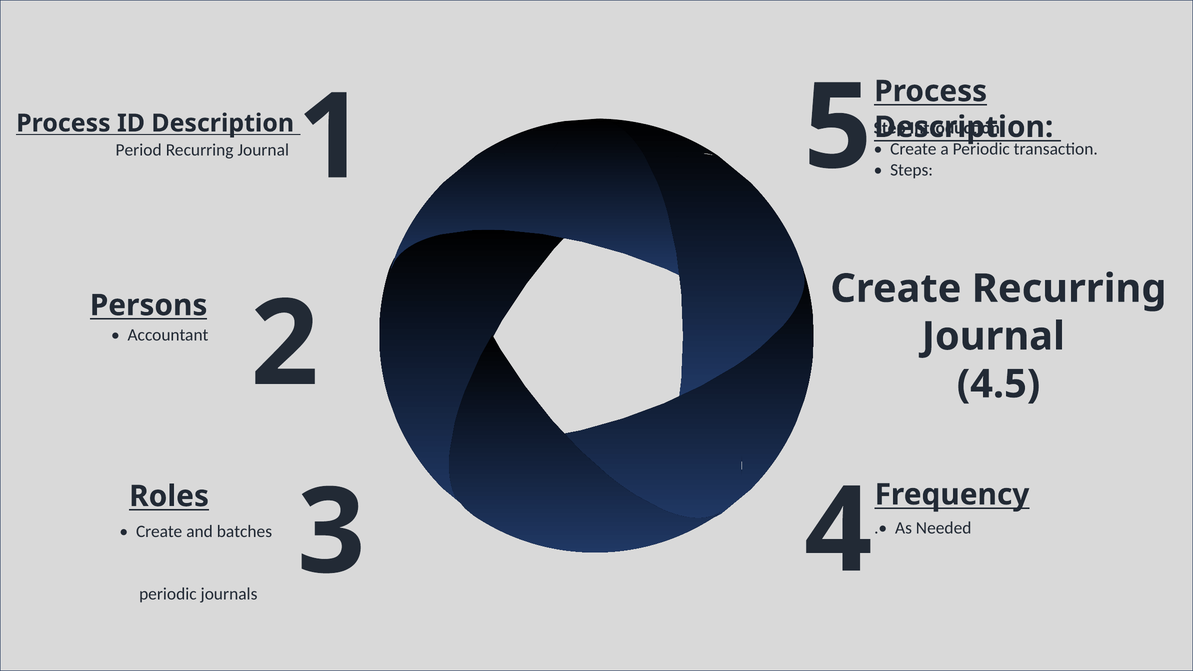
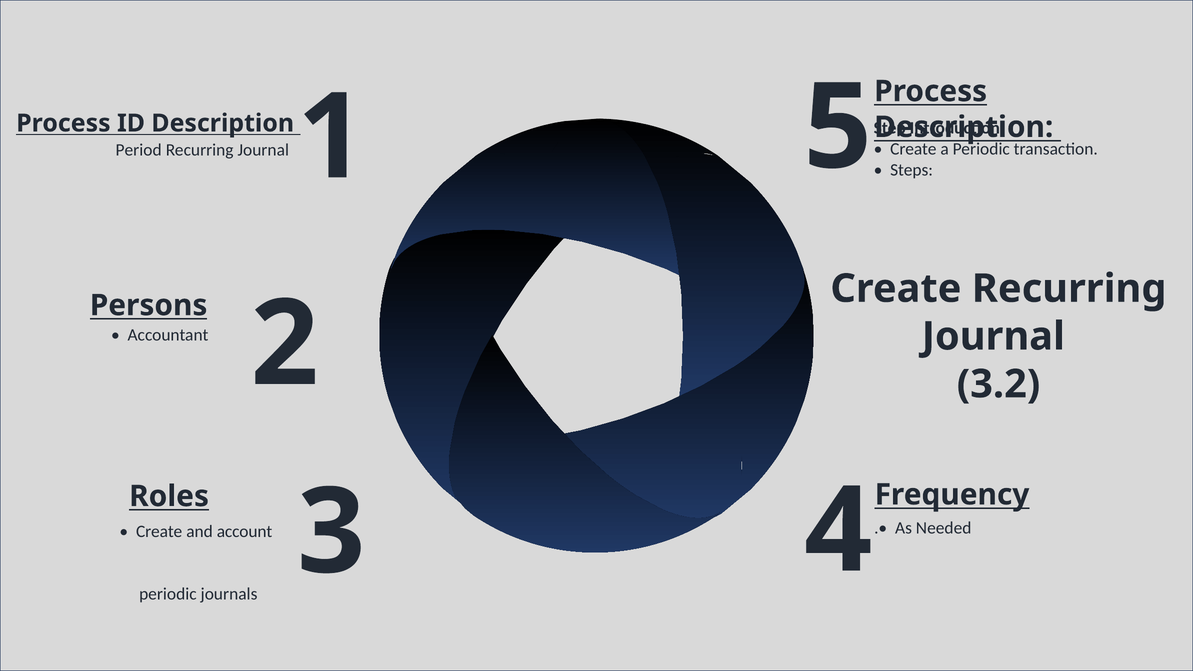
4.5: 4.5 -> 3.2
batches: batches -> account
